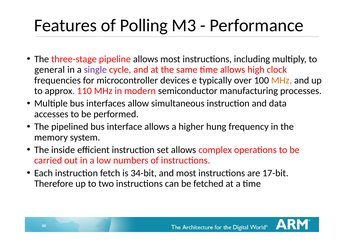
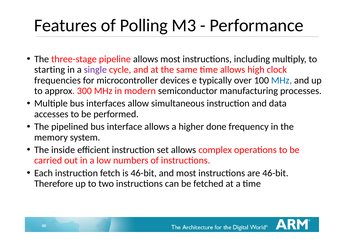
general: general -> starting
MHz at (282, 80) colour: orange -> blue
110: 110 -> 300
hung: hung -> done
is 34-bit: 34-bit -> 46-bit
are 17-bit: 17-bit -> 46-bit
